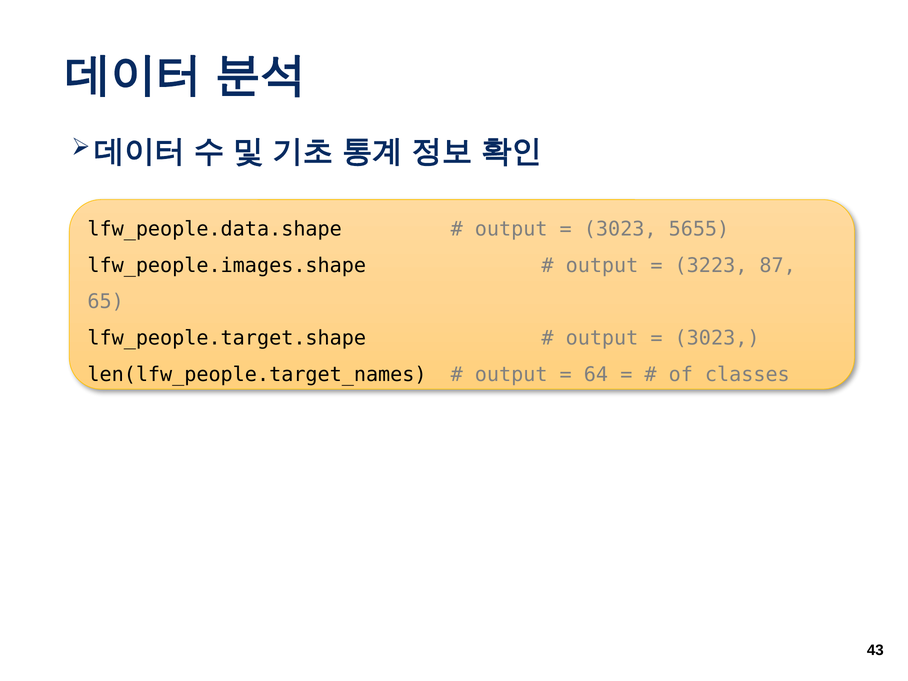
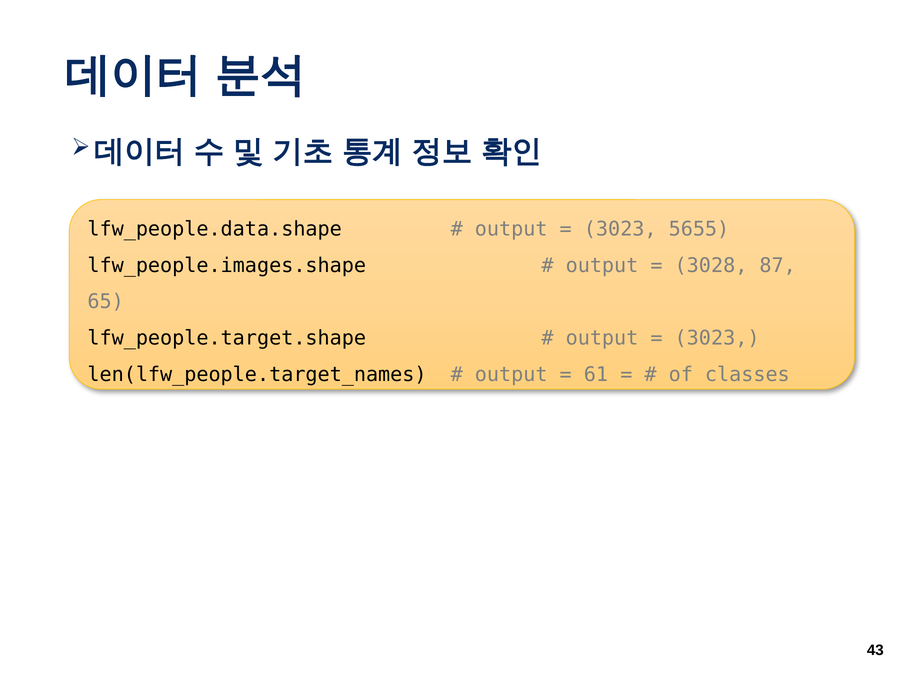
3223: 3223 -> 3028
64: 64 -> 61
